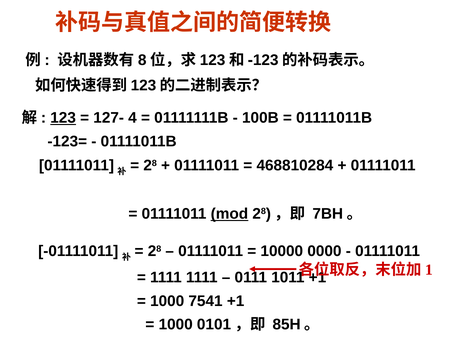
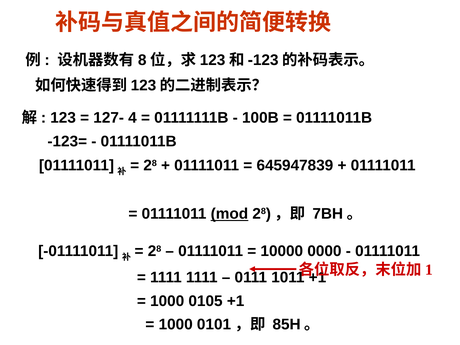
123 underline: present -> none
468810284: 468810284 -> 645947839
7541: 7541 -> 0105
